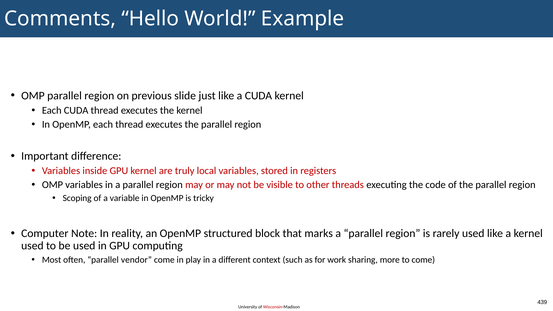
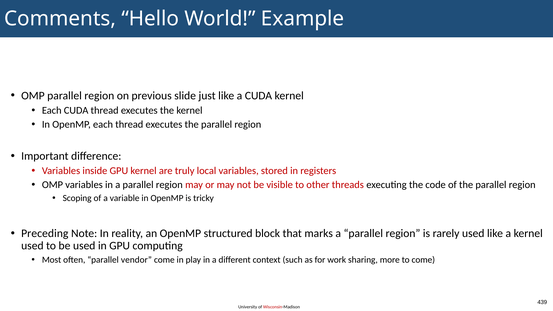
Computer: Computer -> Preceding
